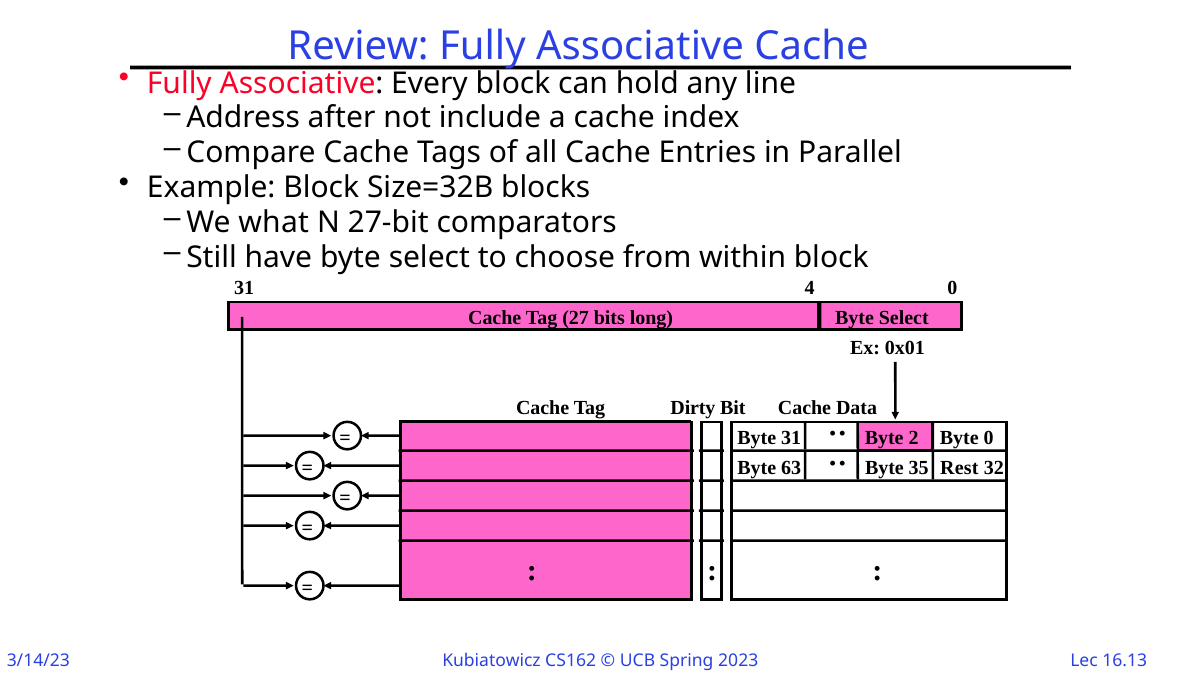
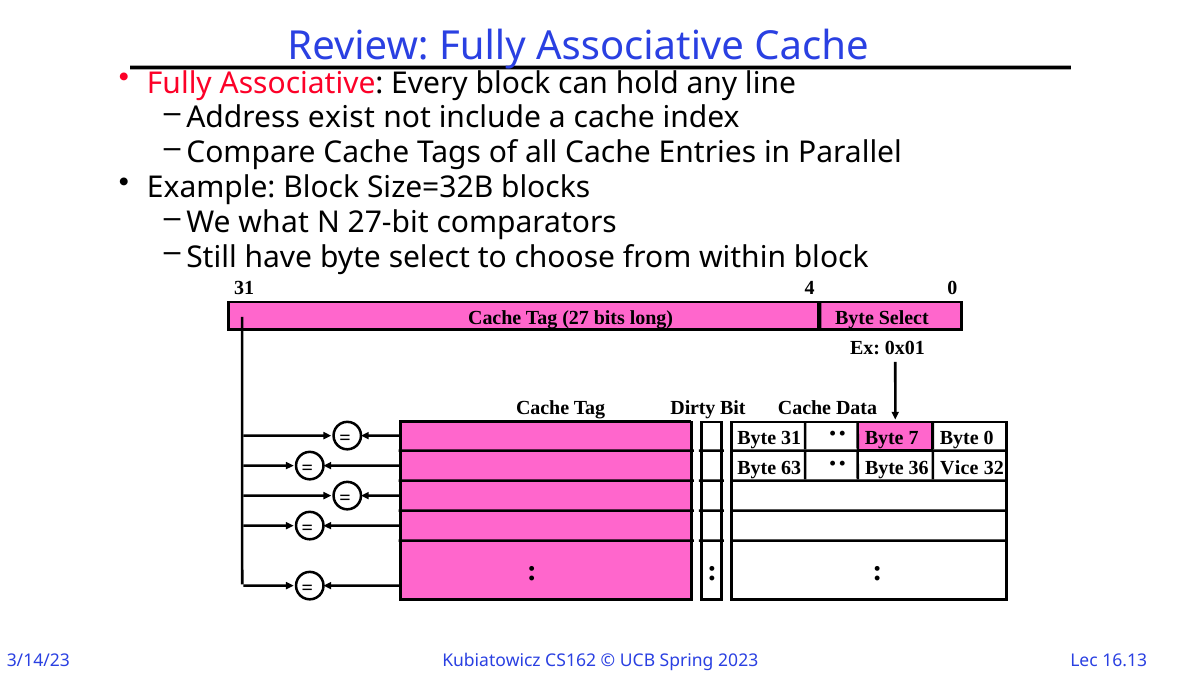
after: after -> exist
2: 2 -> 7
35: 35 -> 36
Rest: Rest -> Vice
